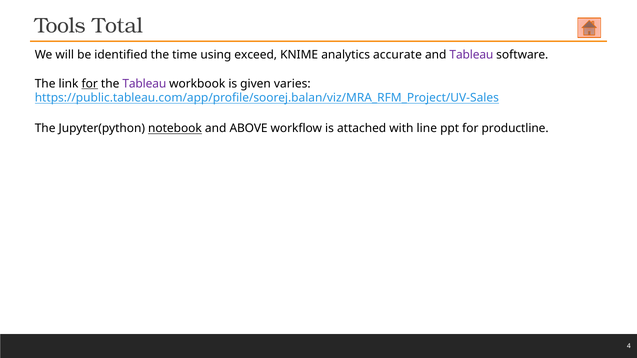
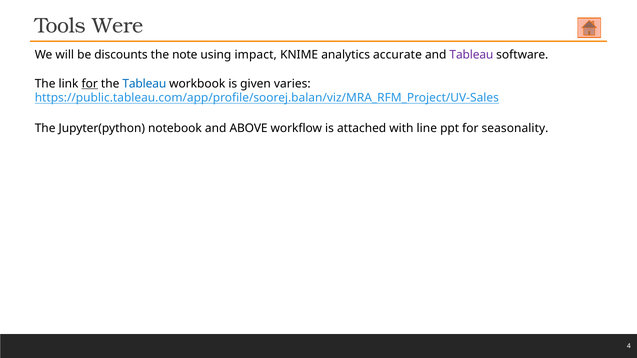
Total: Total -> Were
identified: identified -> discounts
time: time -> note
exceed: exceed -> impact
Tableau at (144, 84) colour: purple -> blue
notebook underline: present -> none
productline: productline -> seasonality
